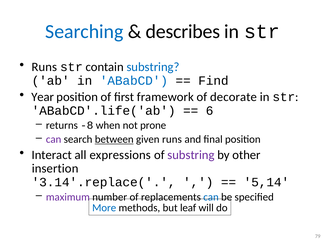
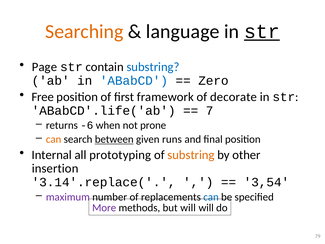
Searching colour: blue -> orange
describes: describes -> language
str at (262, 31) underline: none -> present
Runs at (44, 67): Runs -> Page
Find: Find -> Zero
Year: Year -> Free
6: 6 -> 7
-8: -8 -> -6
can at (54, 139) colour: purple -> orange
Interact: Interact -> Internal
expressions: expressions -> prototyping
substring at (191, 155) colour: purple -> orange
5,14: 5,14 -> 3,54
More colour: blue -> purple
but leaf: leaf -> will
